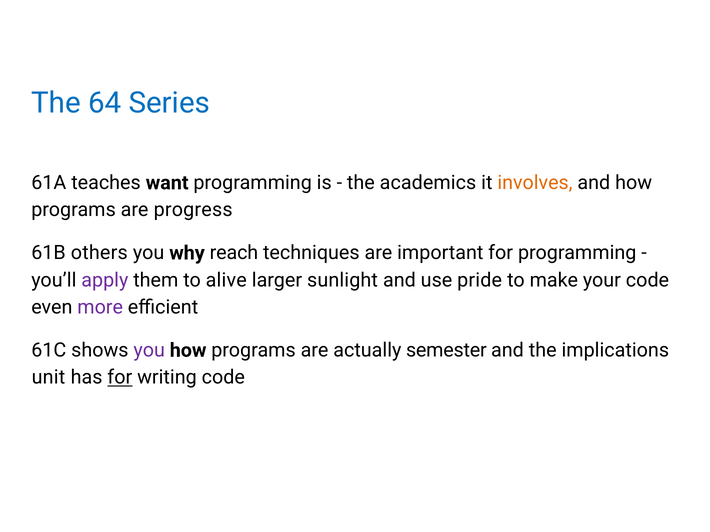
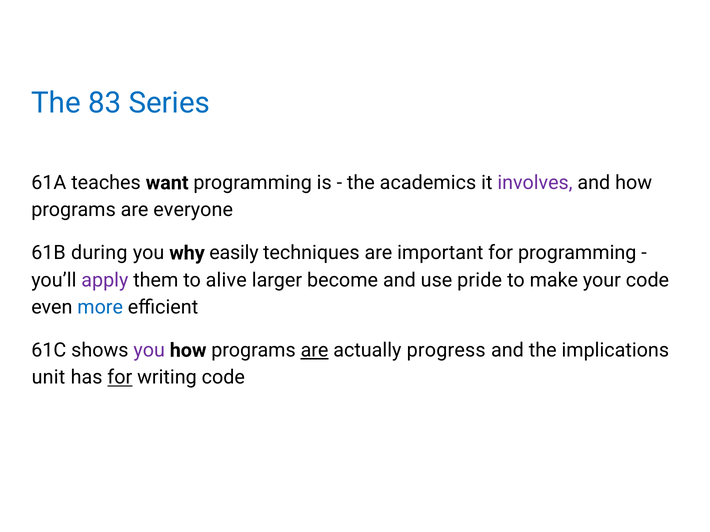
64: 64 -> 83
involves colour: orange -> purple
progress: progress -> everyone
others: others -> during
reach: reach -> easily
sunlight: sunlight -> become
more colour: purple -> blue
are at (315, 351) underline: none -> present
semester: semester -> progress
